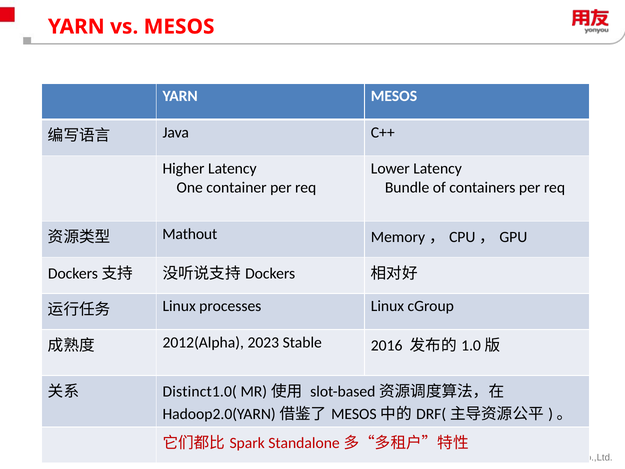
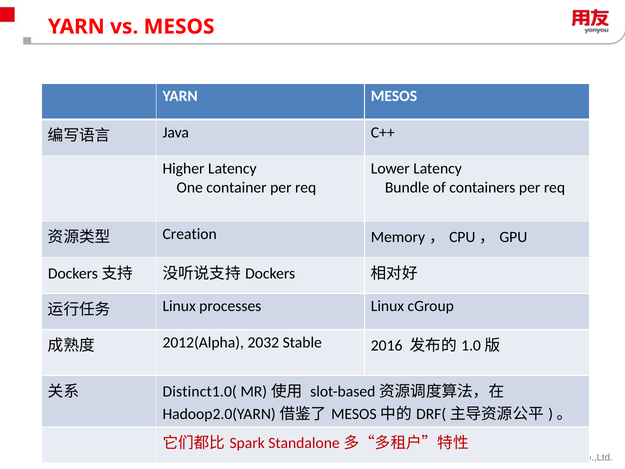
Mathout: Mathout -> Creation
2023: 2023 -> 2032
